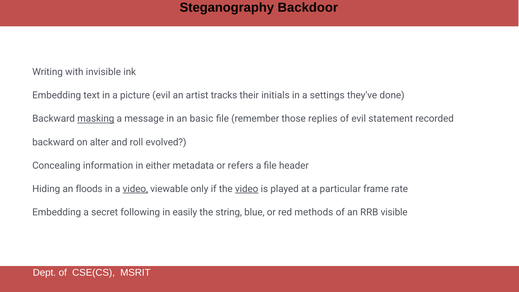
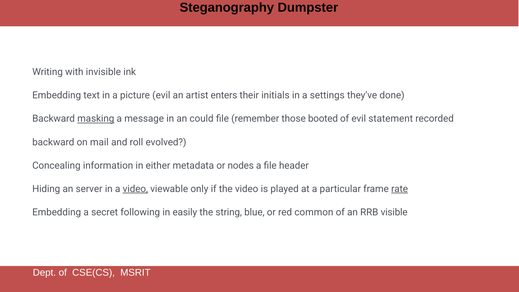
Backdoor: Backdoor -> Dumpster
tracks: tracks -> enters
basic: basic -> could
replies: replies -> booted
alter: alter -> mail
refers: refers -> nodes
floods: floods -> server
video at (247, 189) underline: present -> none
rate underline: none -> present
methods: methods -> common
